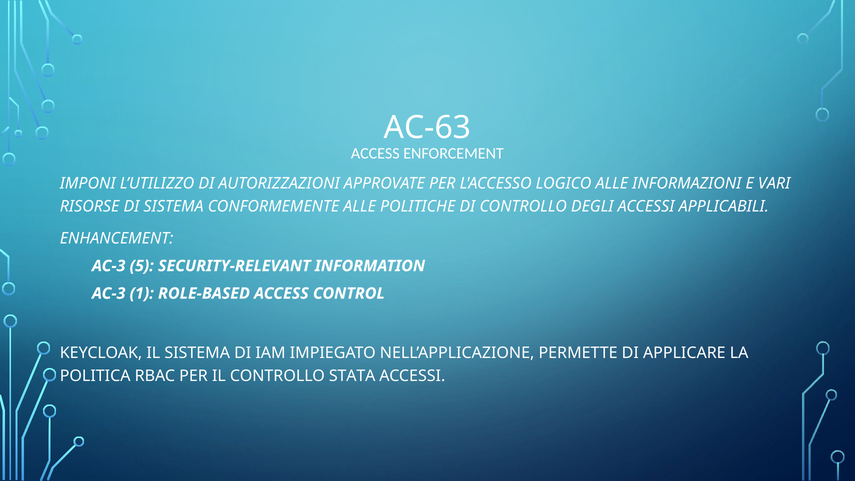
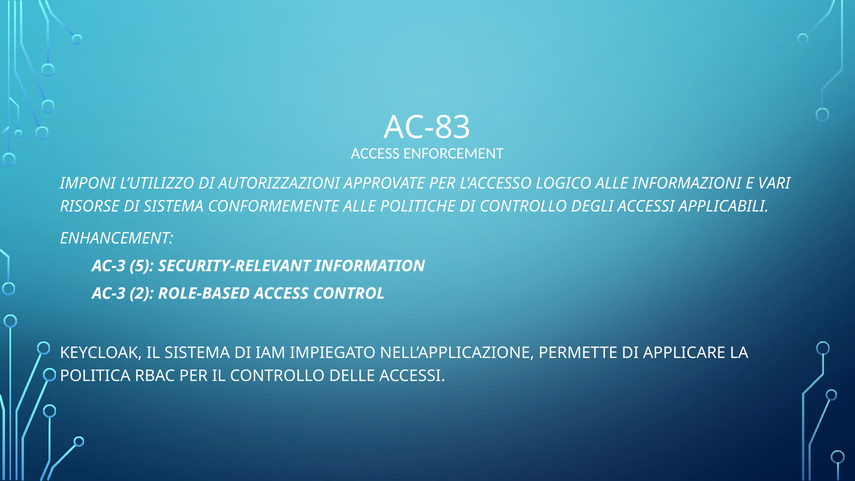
AC-63: AC-63 -> AC-83
1: 1 -> 2
STATA: STATA -> DELLE
